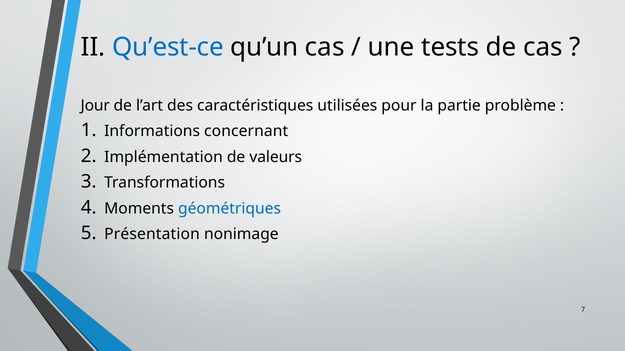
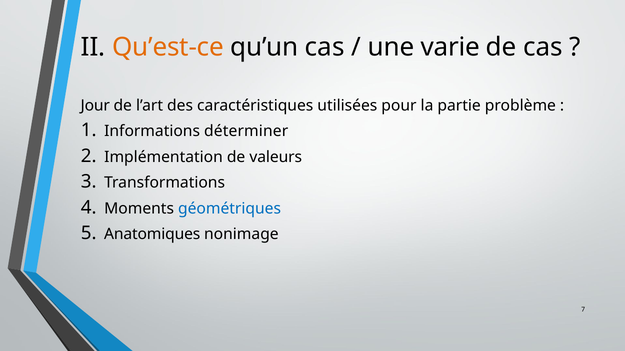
Qu’est-ce colour: blue -> orange
tests: tests -> varie
concernant: concernant -> déterminer
Présentation: Présentation -> Anatomiques
